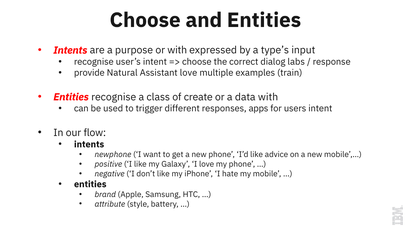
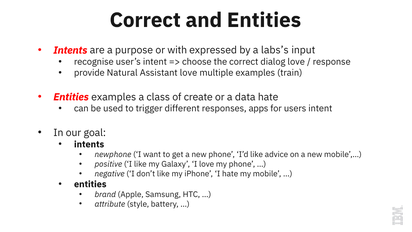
Choose at (145, 20): Choose -> Correct
type’s: type’s -> labs’s
dialog labs: labs -> love
Entities recognise: recognise -> examples
data with: with -> hate
flow: flow -> goal
